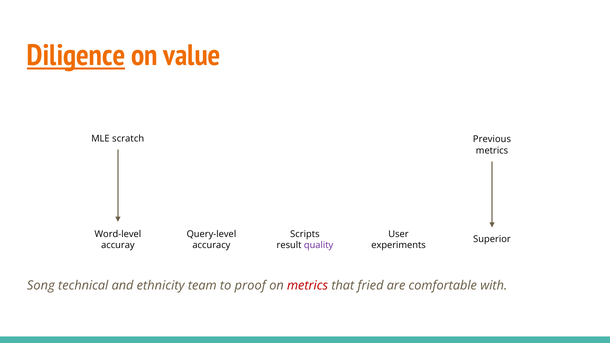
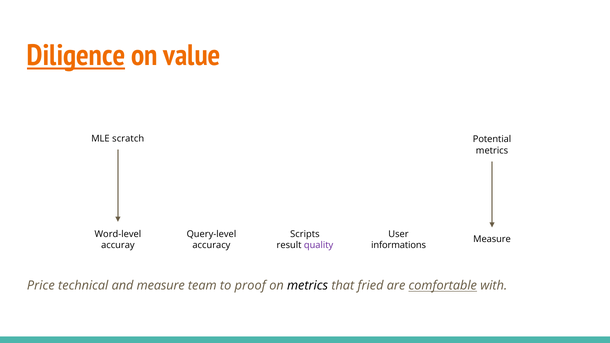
Previous: Previous -> Potential
Superior at (492, 239): Superior -> Measure
experiments: experiments -> informations
Song: Song -> Price
and ethnicity: ethnicity -> measure
metrics at (308, 286) colour: red -> black
comfortable underline: none -> present
